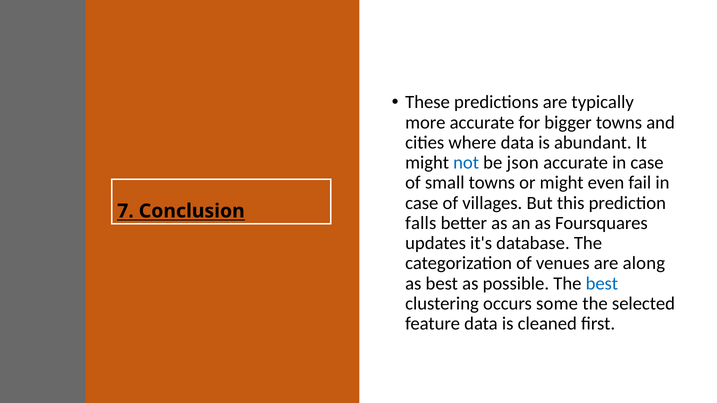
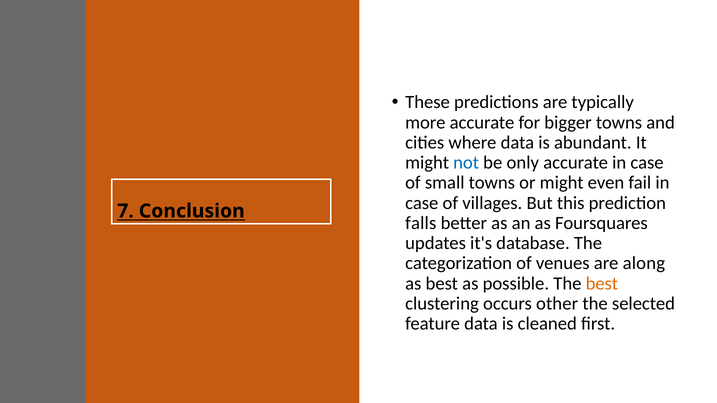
json: json -> only
best at (602, 284) colour: blue -> orange
some: some -> other
